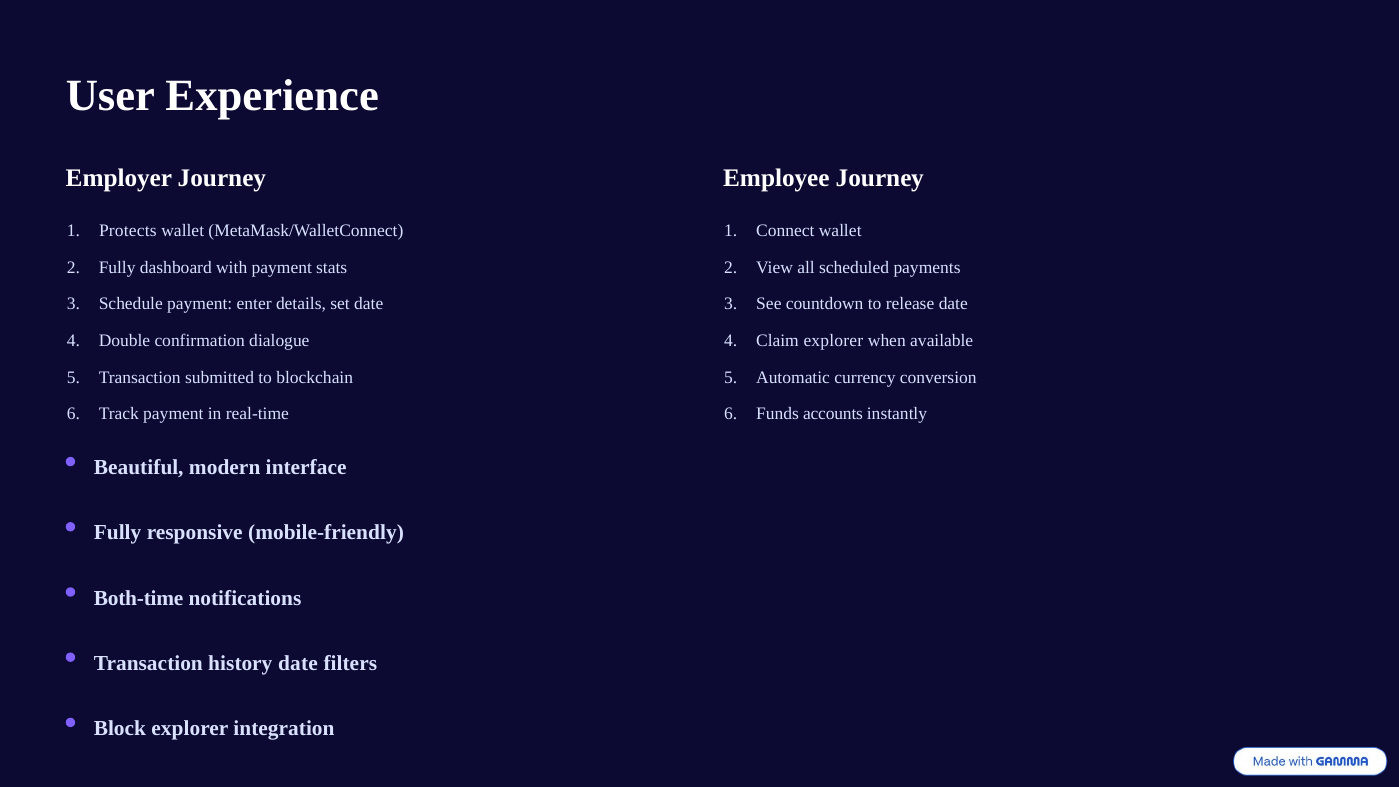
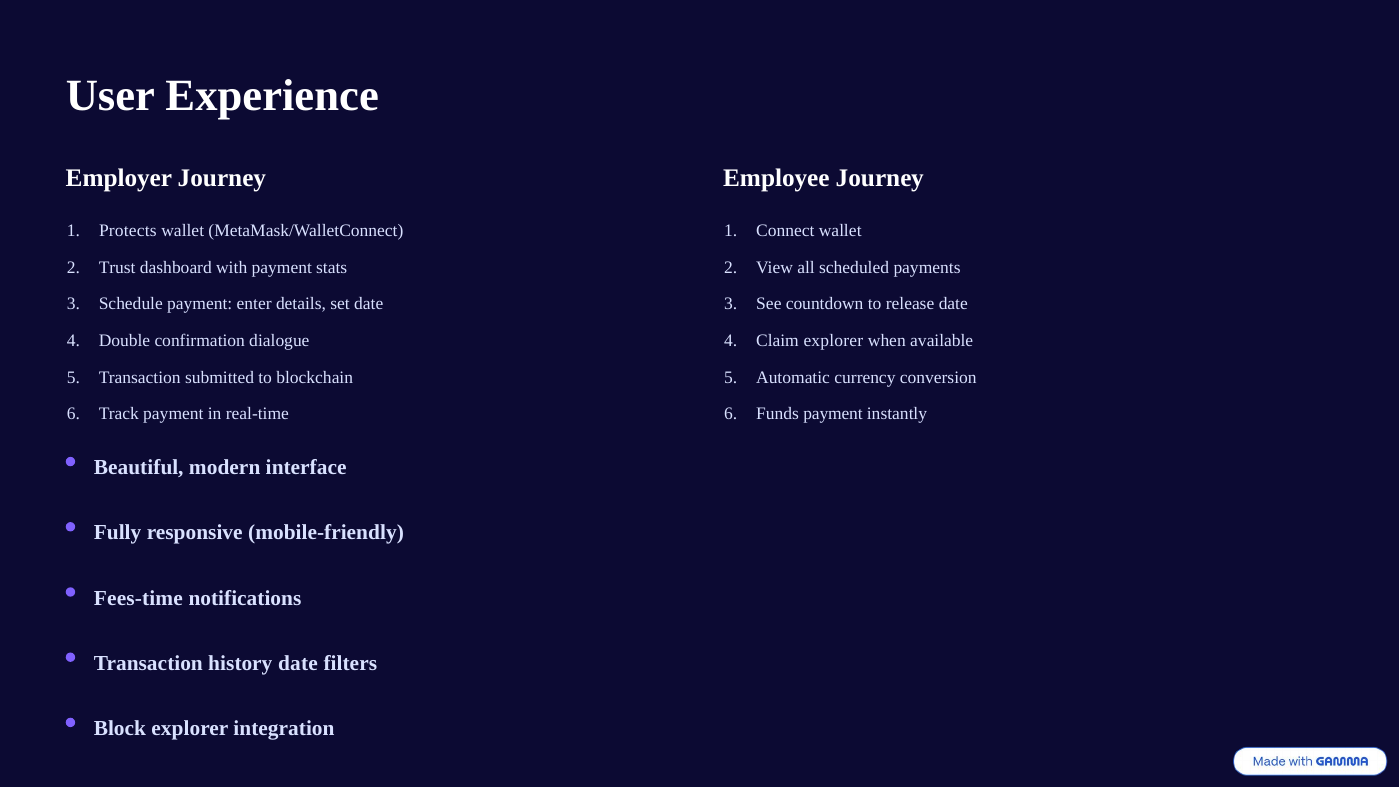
Fully at (117, 267): Fully -> Trust
Funds accounts: accounts -> payment
Both-time: Both-time -> Fees-time
